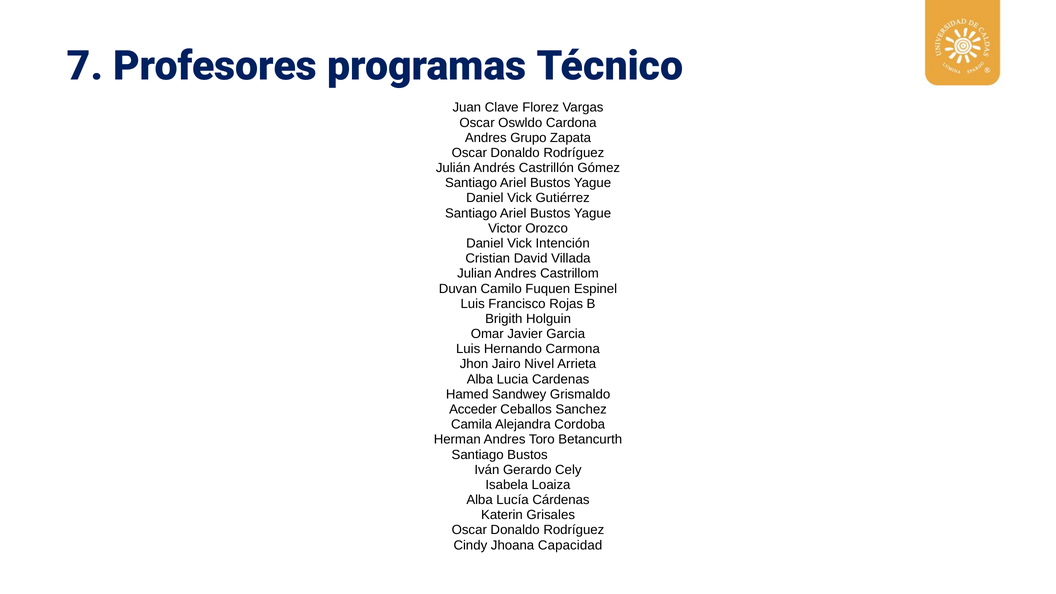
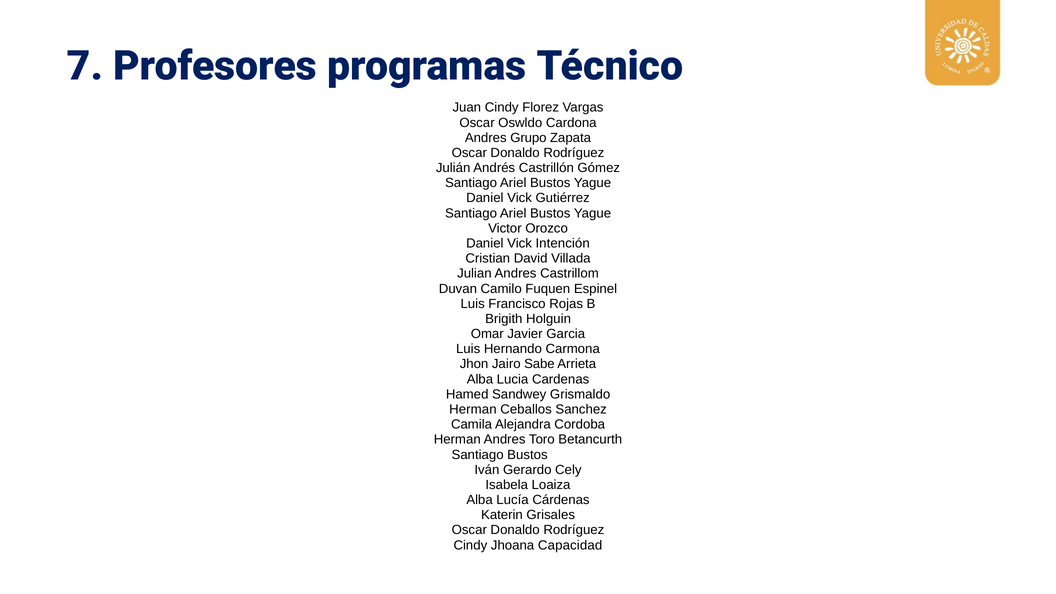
Juan Clave: Clave -> Cindy
Nivel: Nivel -> Sabe
Acceder at (473, 409): Acceder -> Herman
